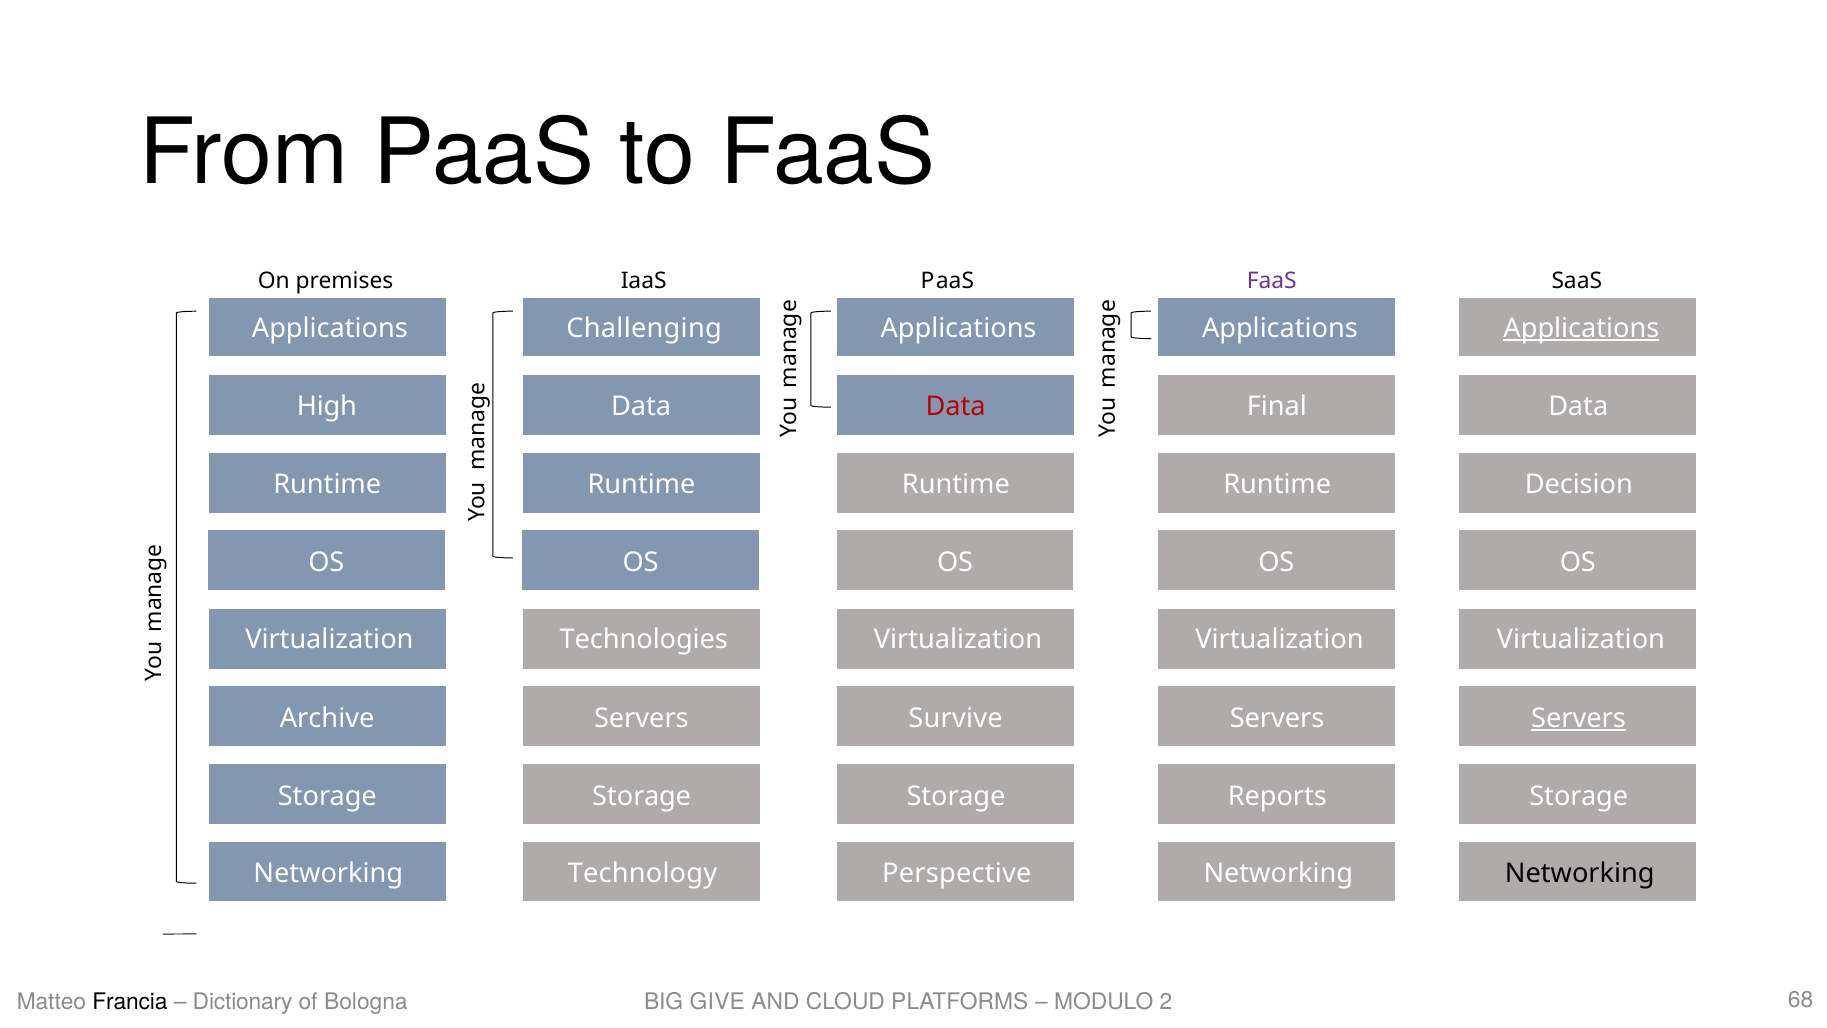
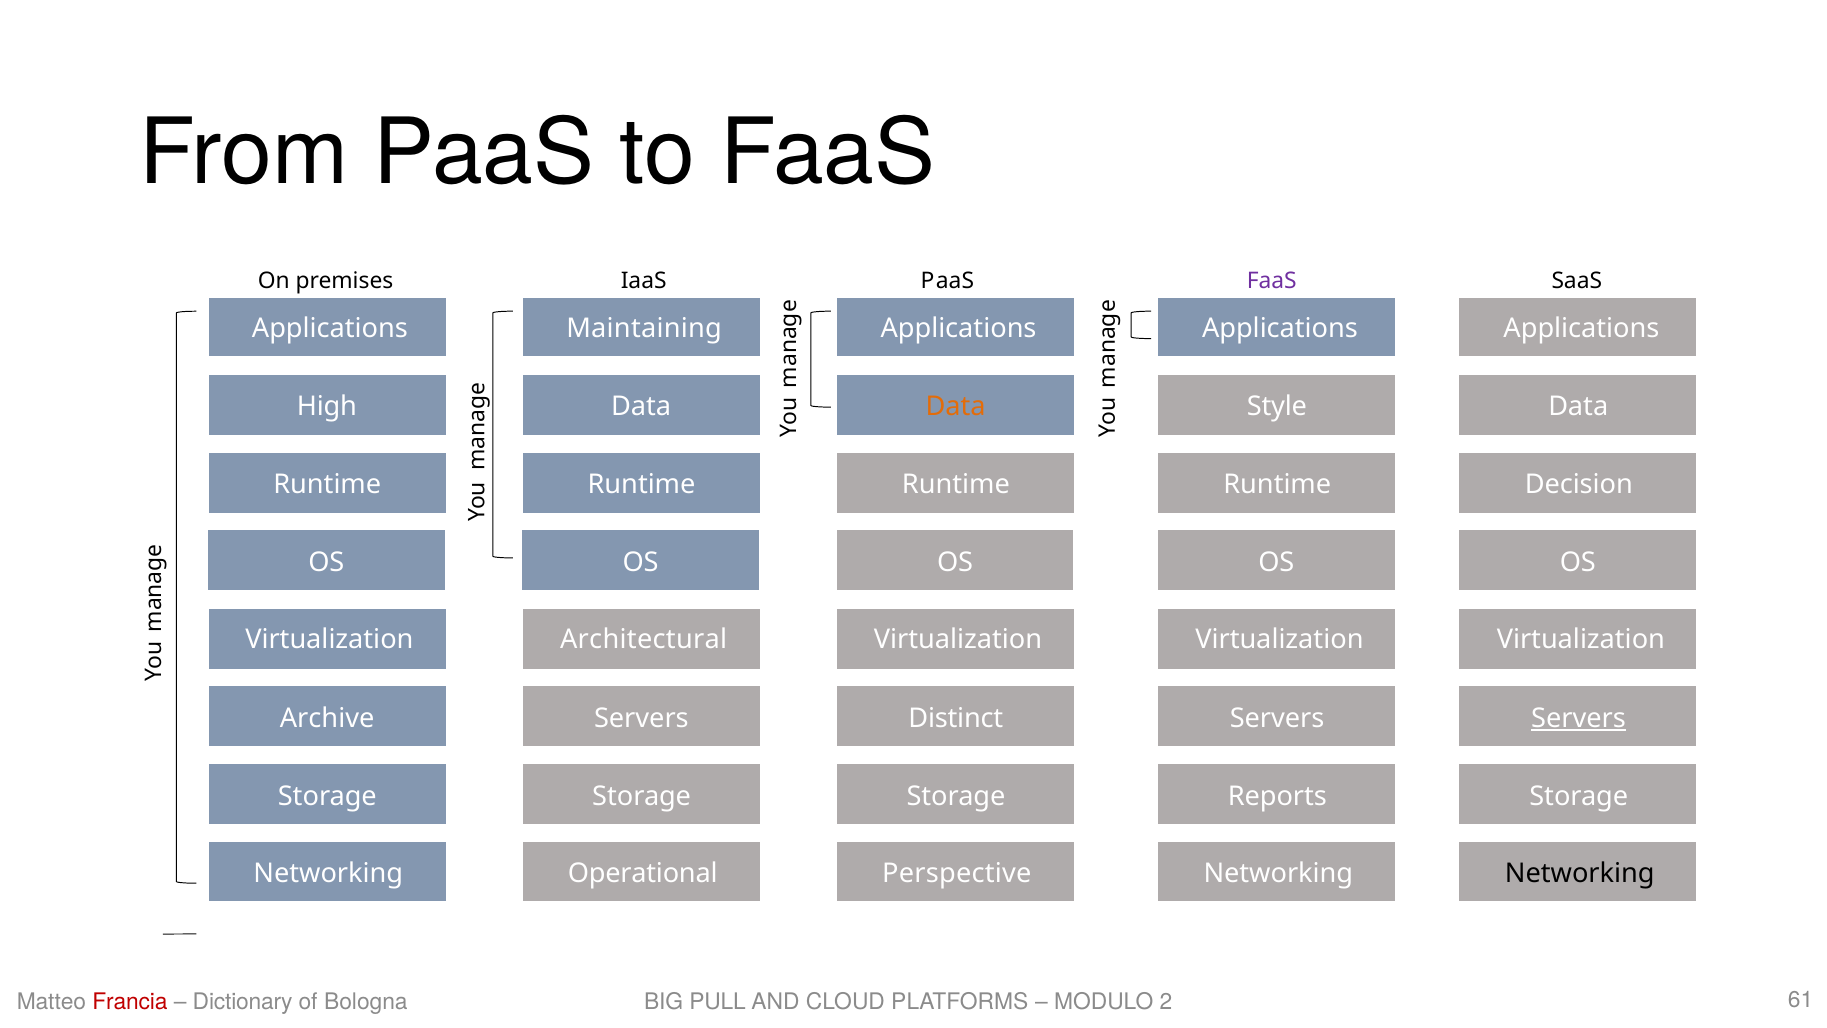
Challenging: Challenging -> Maintaining
Applications at (1581, 328) underline: present -> none
Data at (956, 407) colour: red -> orange
Final: Final -> Style
Technologies: Technologies -> Architectural
Survive: Survive -> Distinct
Technology: Technology -> Operational
Francia colour: black -> red
GIVE: GIVE -> PULL
68: 68 -> 61
